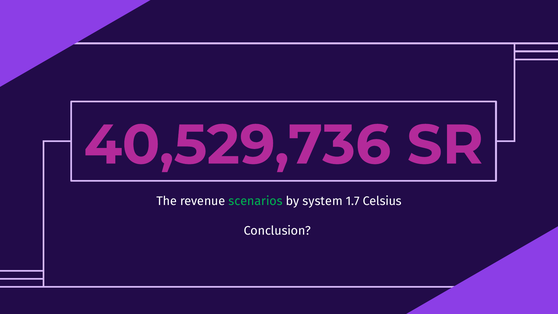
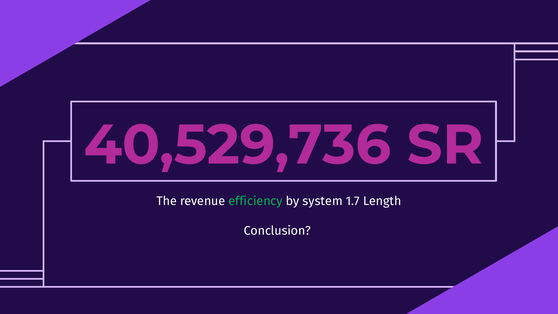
scenarios: scenarios -> efficiency
Celsius: Celsius -> Length
